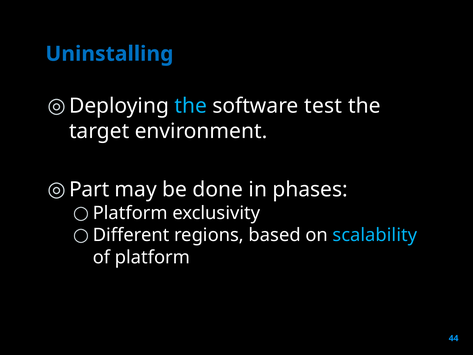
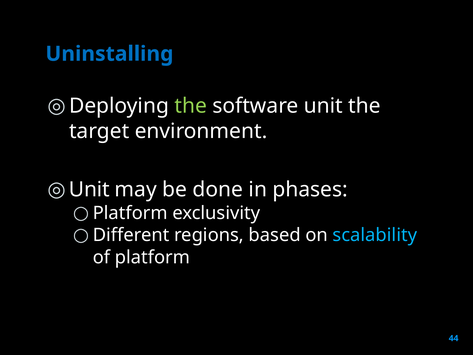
the at (191, 106) colour: light blue -> light green
software test: test -> unit
Part at (89, 189): Part -> Unit
